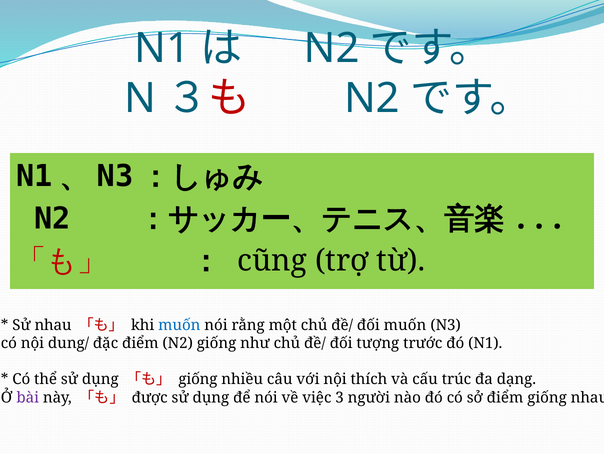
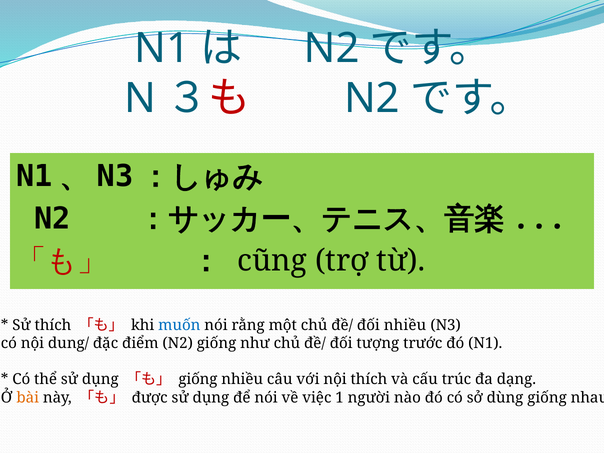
Sử nhau: nhau -> thích
đối muốn: muốn -> nhiều
bài colour: purple -> orange
3: 3 -> 1
sở điểm: điểm -> dùng
